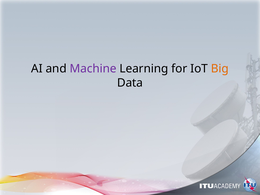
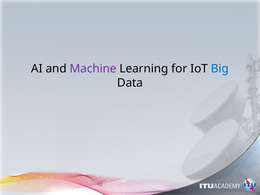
Big colour: orange -> blue
